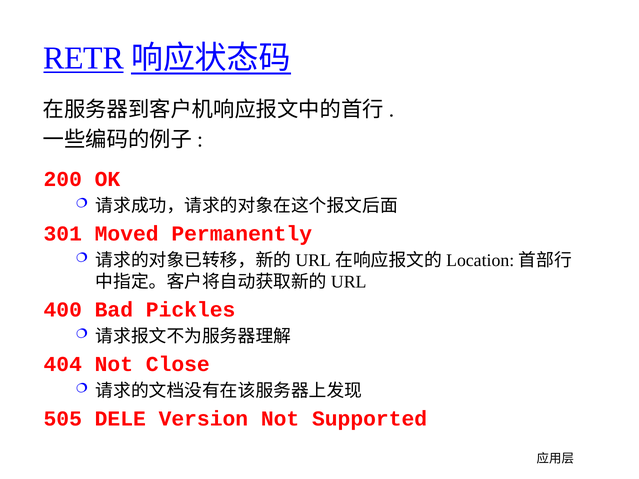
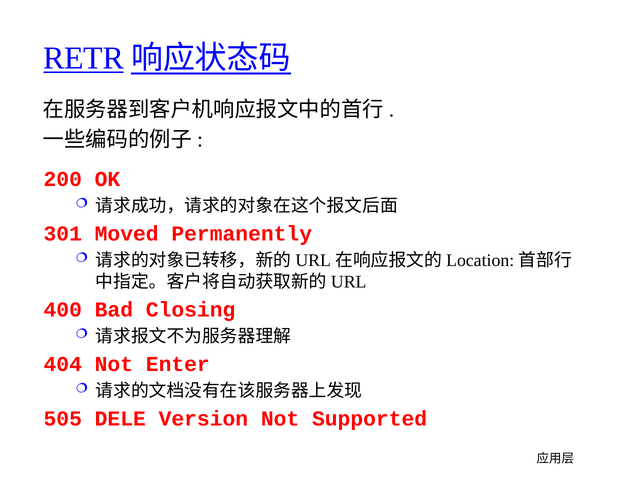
Pickles: Pickles -> Closing
Close: Close -> Enter
